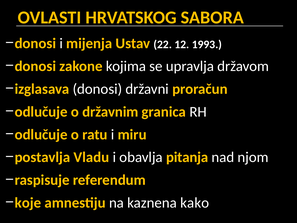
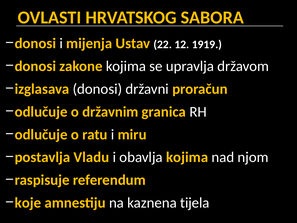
1993: 1993 -> 1919
obavlja pitanja: pitanja -> kojima
kako: kako -> tijela
